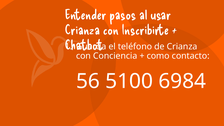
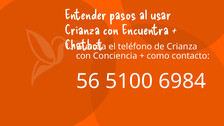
Inscribirte: Inscribirte -> Encuentra
